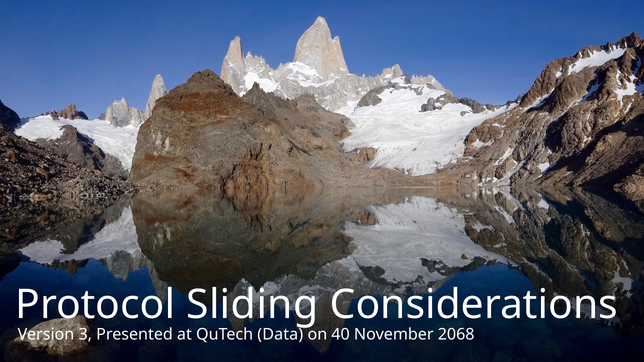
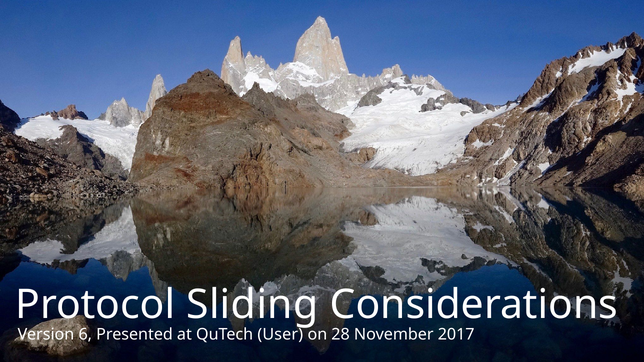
3: 3 -> 6
Data: Data -> User
40: 40 -> 28
2068: 2068 -> 2017
